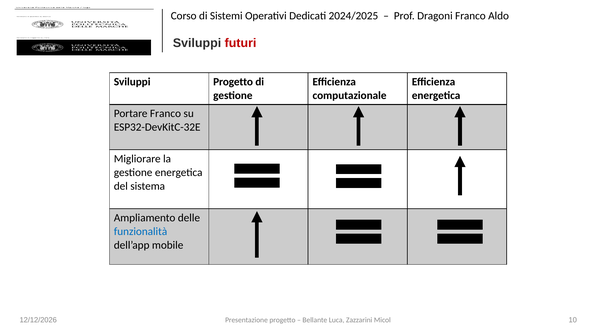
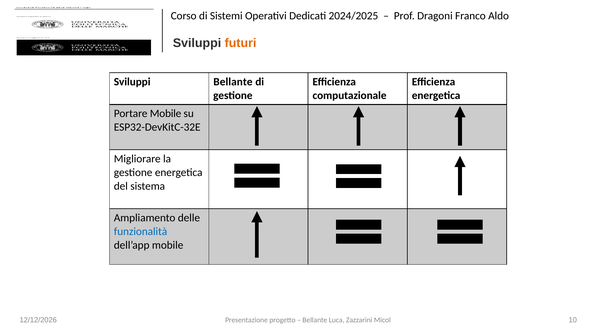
futuri colour: red -> orange
Sviluppi Progetto: Progetto -> Bellante
Portare Franco: Franco -> Mobile
